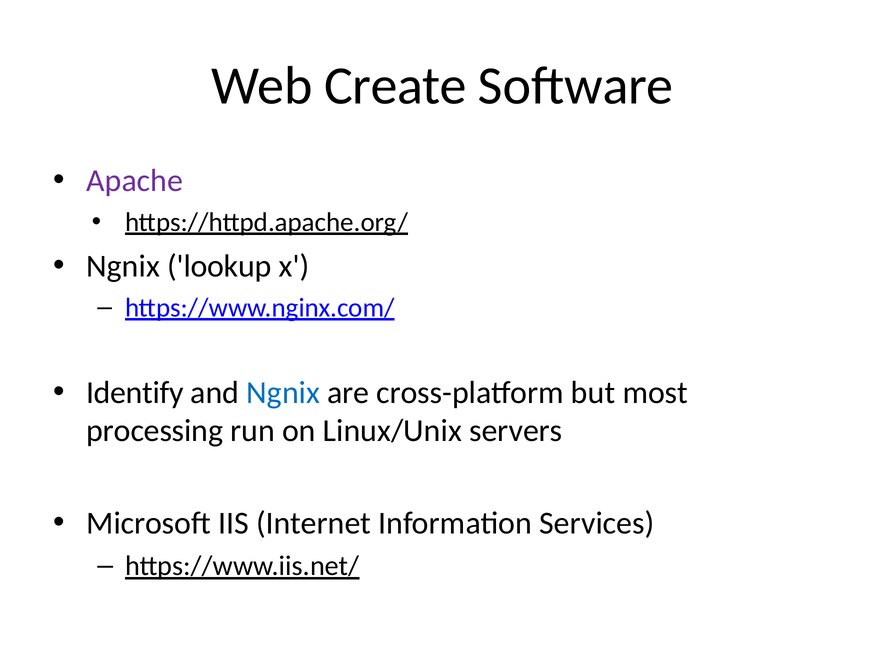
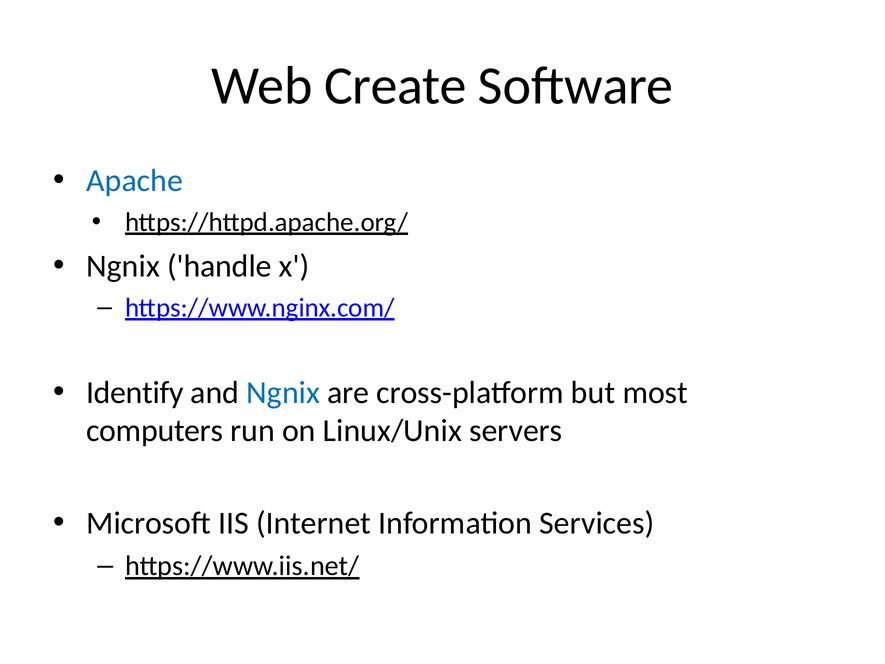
Apache colour: purple -> blue
lookup: lookup -> handle
processing: processing -> computers
